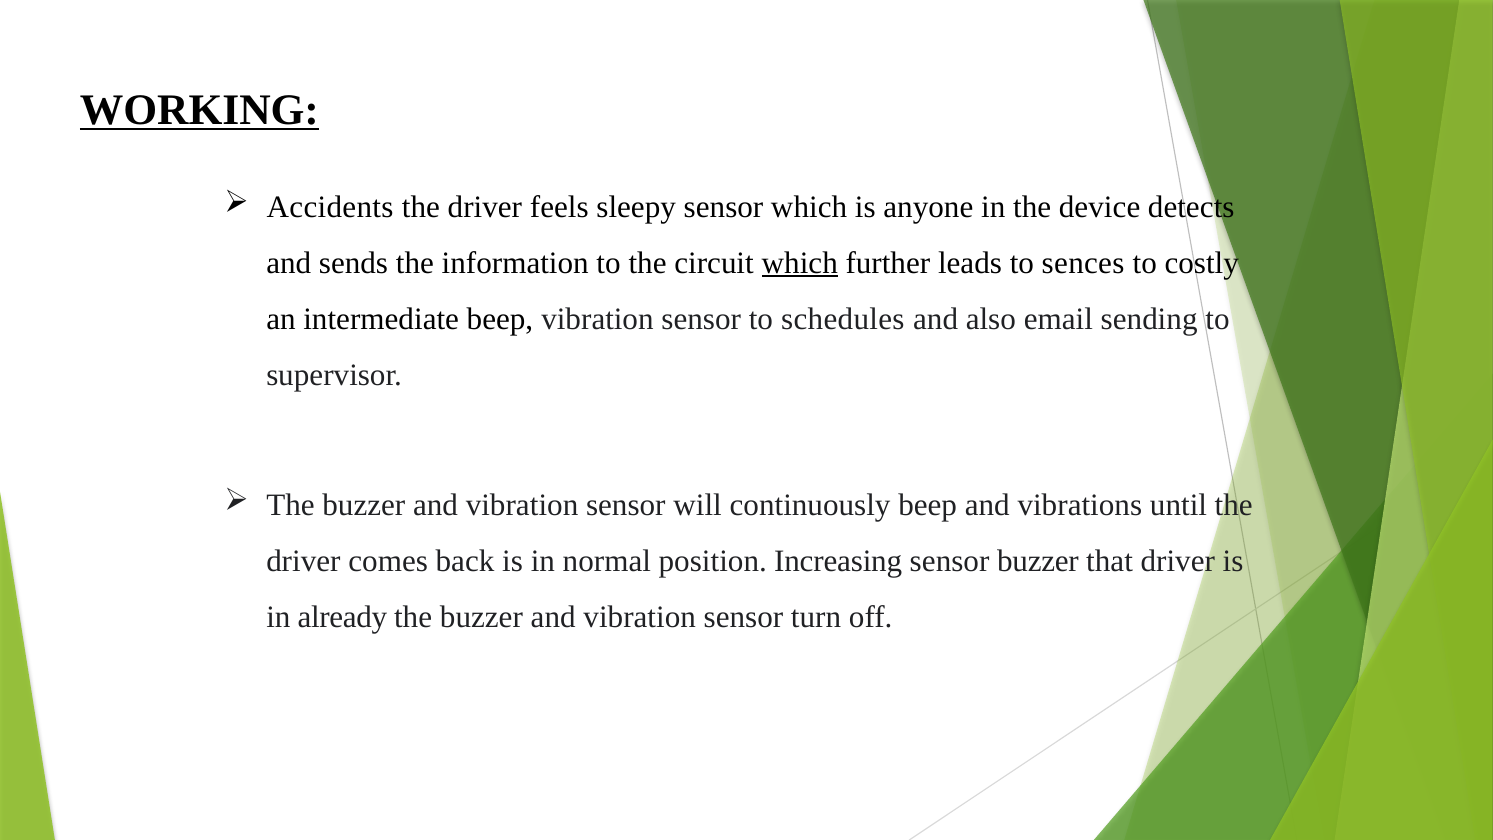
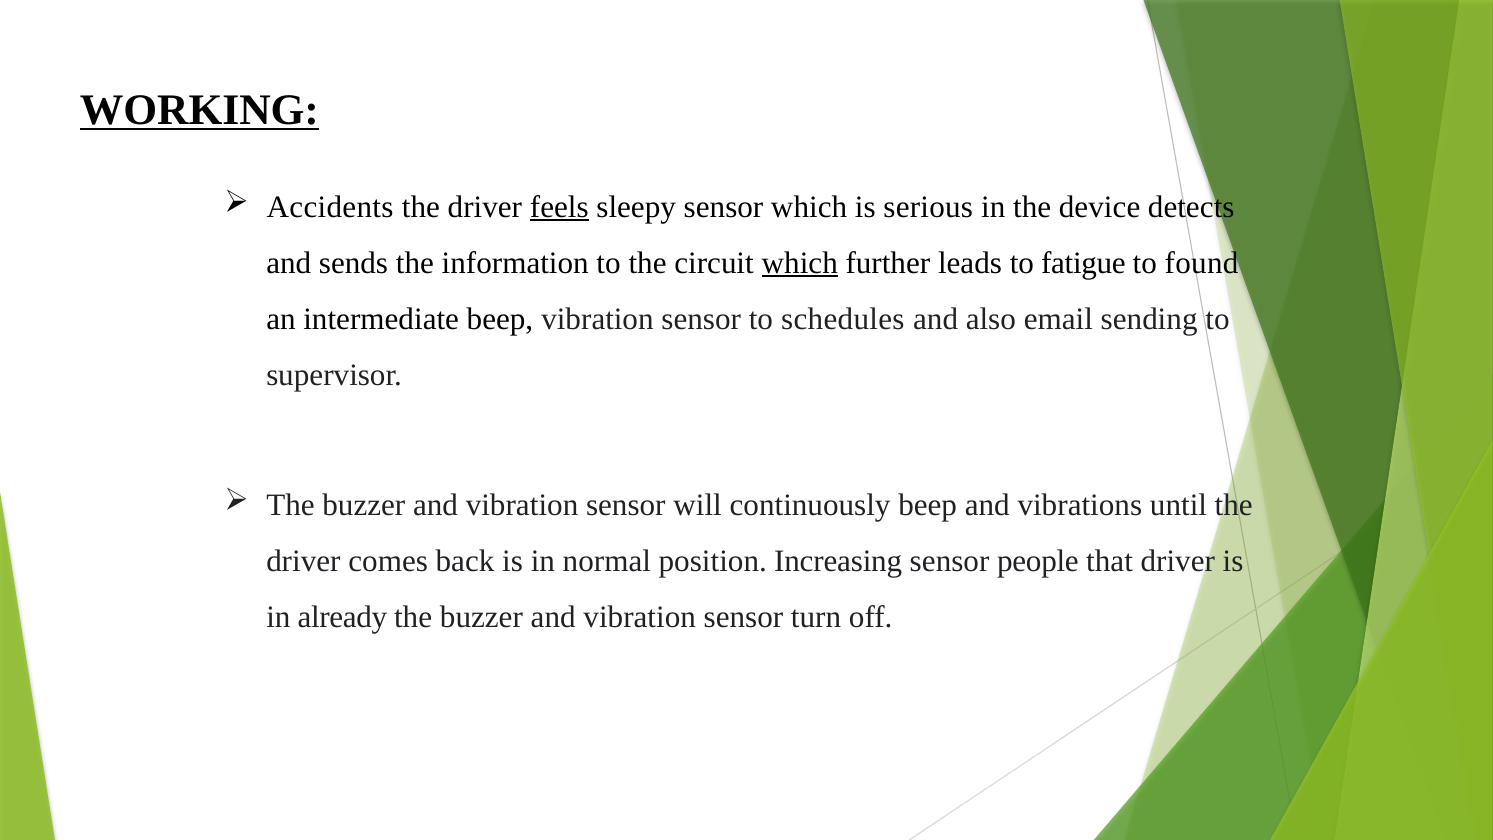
feels underline: none -> present
anyone: anyone -> serious
sences: sences -> fatigue
costly: costly -> found
sensor buzzer: buzzer -> people
